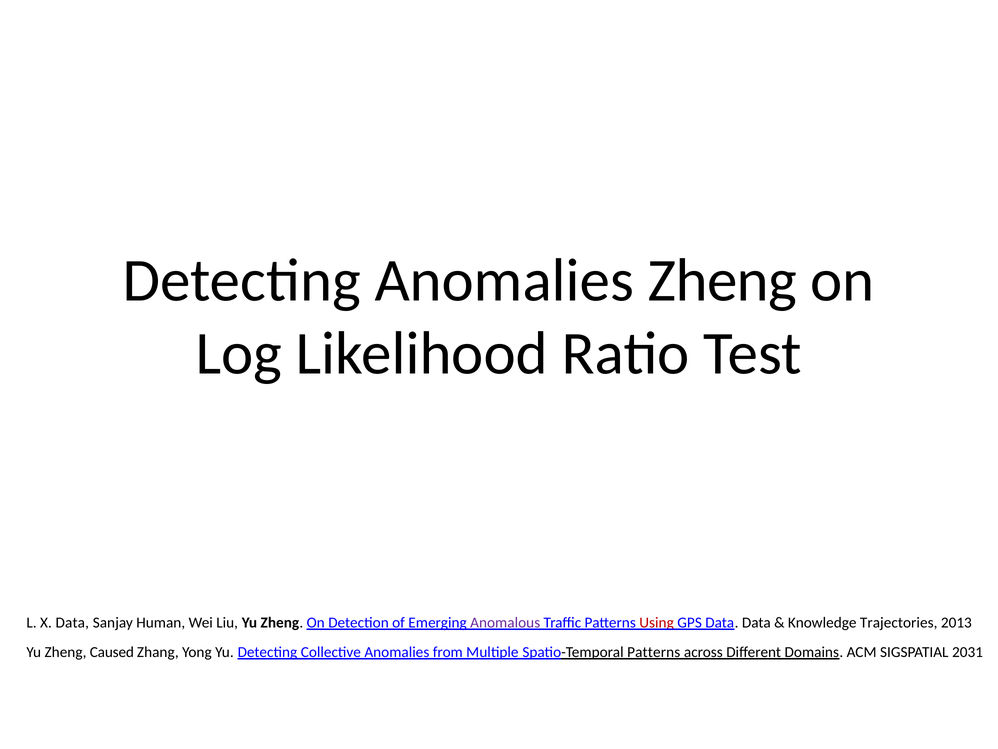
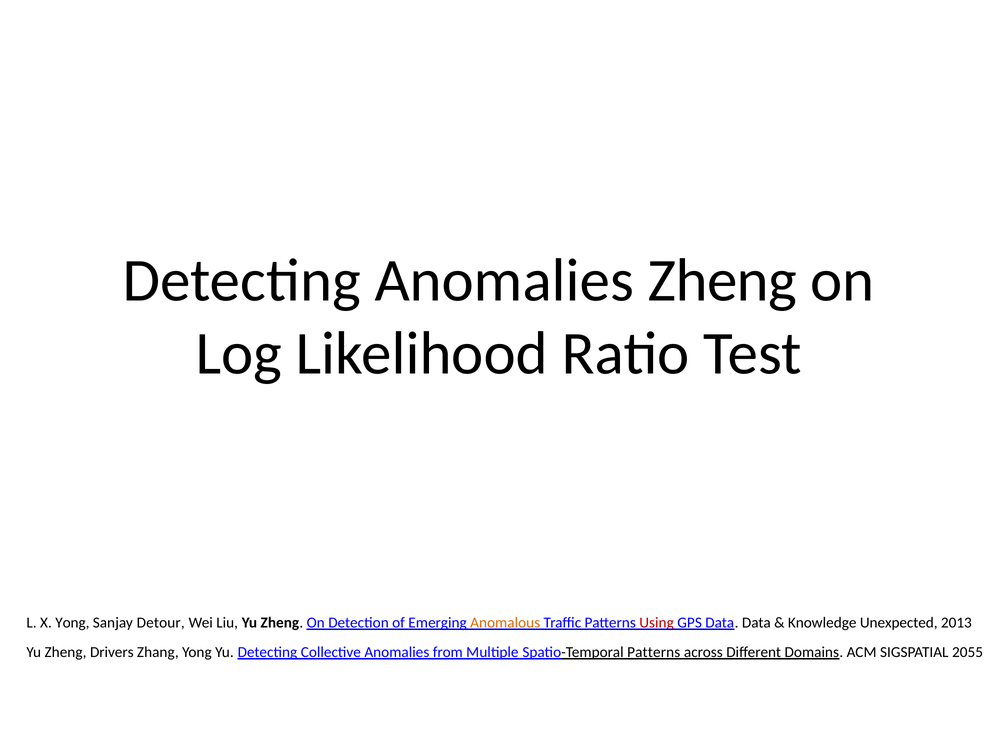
X Data: Data -> Yong
Human: Human -> Detour
Anomalous colour: purple -> orange
Trajectories: Trajectories -> Unexpected
Caused: Caused -> Drivers
2031: 2031 -> 2055
